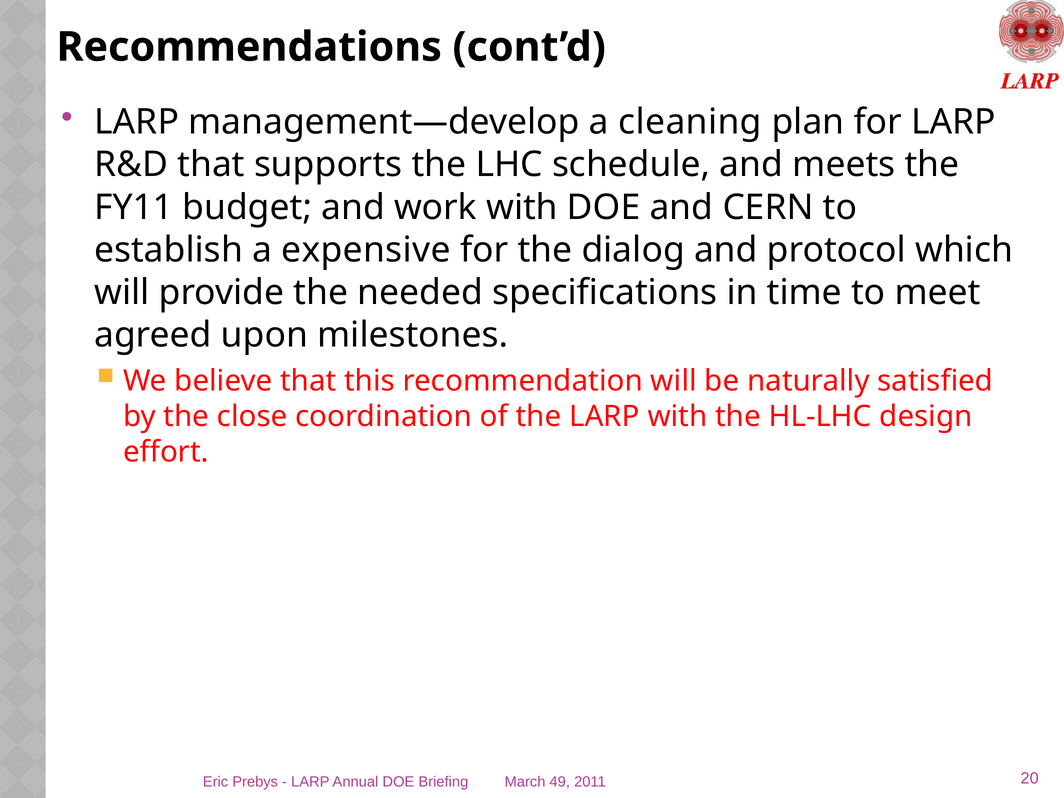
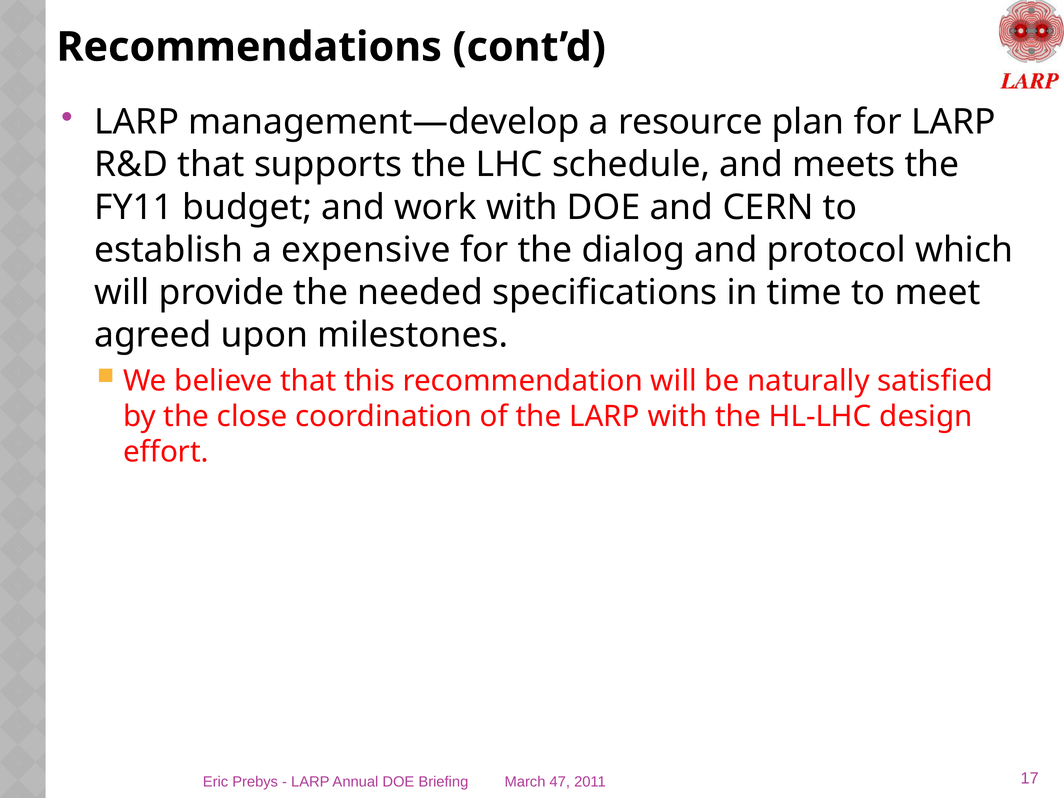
cleaning: cleaning -> resource
49: 49 -> 47
20: 20 -> 17
